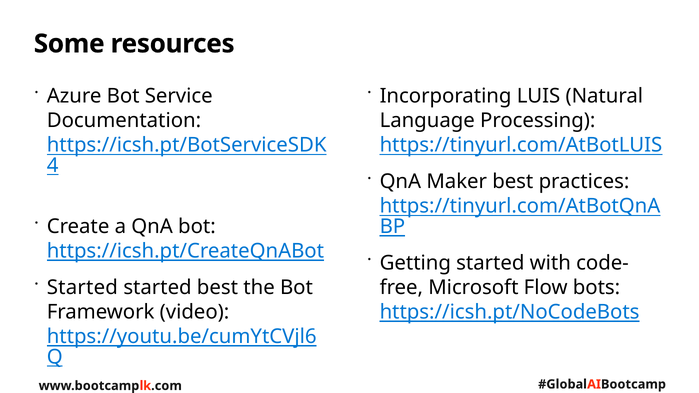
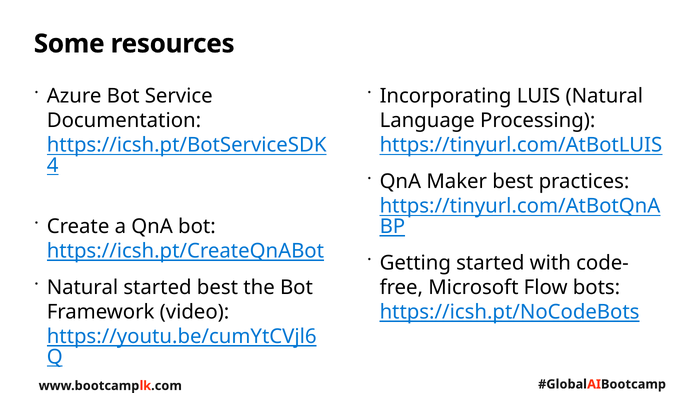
Started at (82, 288): Started -> Natural
